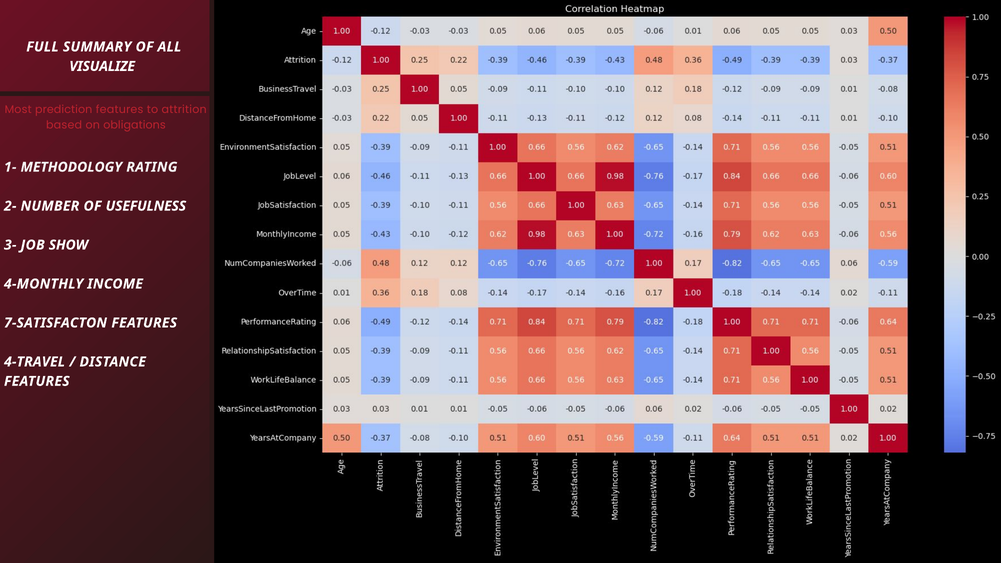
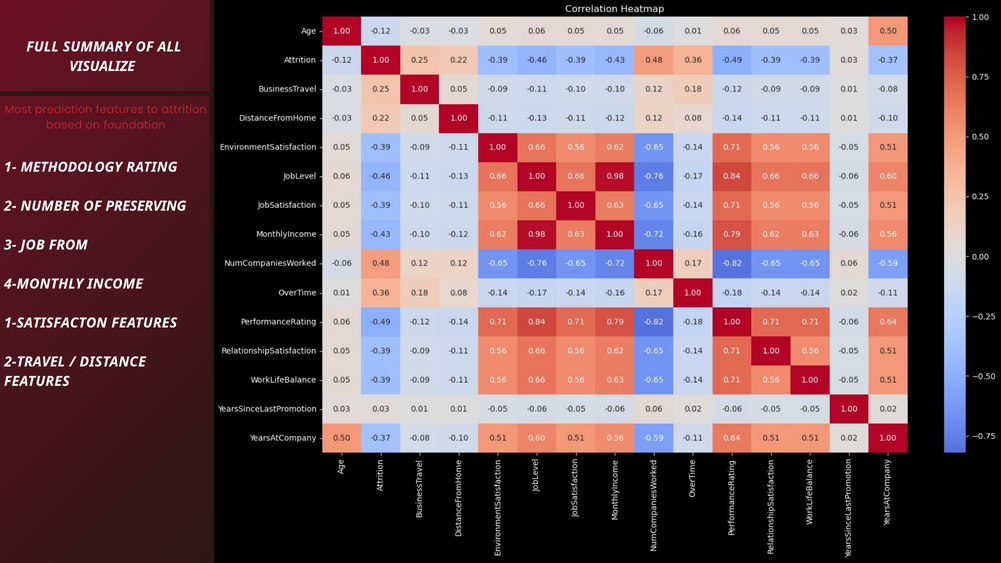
obligations: obligations -> foundation
USEFULNESS: USEFULNESS -> PRESERVING
SHOW: SHOW -> FROM
7-SATISFACTON: 7-SATISFACTON -> 1-SATISFACTON
4-TRAVEL: 4-TRAVEL -> 2-TRAVEL
